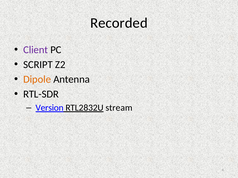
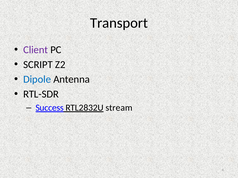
Recorded: Recorded -> Transport
Dipole colour: orange -> blue
Version: Version -> Success
